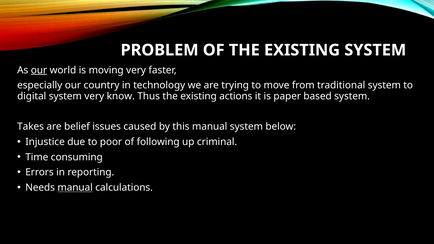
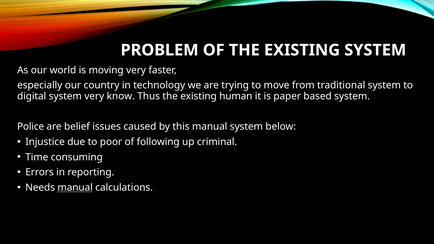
our at (39, 70) underline: present -> none
actions: actions -> human
Takes: Takes -> Police
